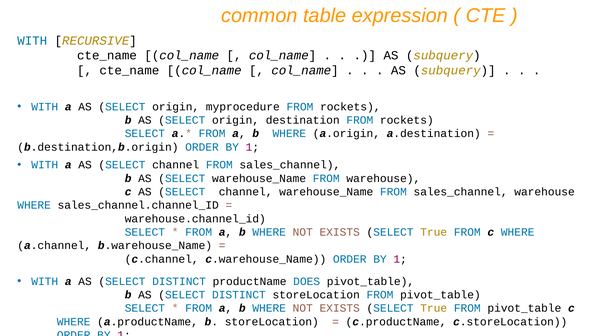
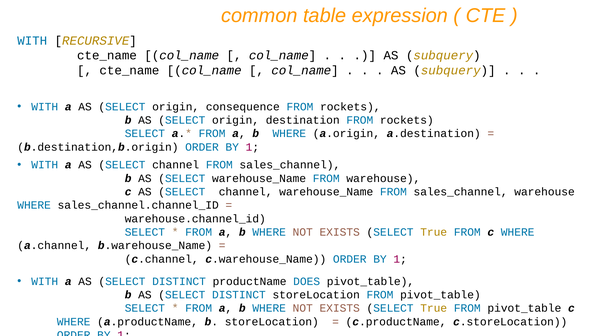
myprocedure: myprocedure -> consequence
